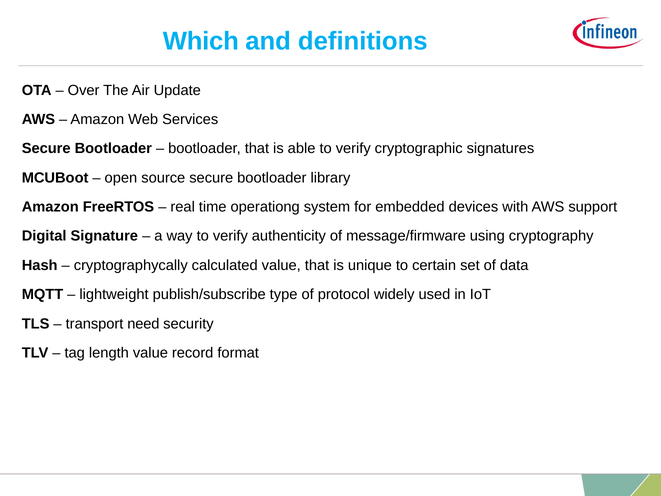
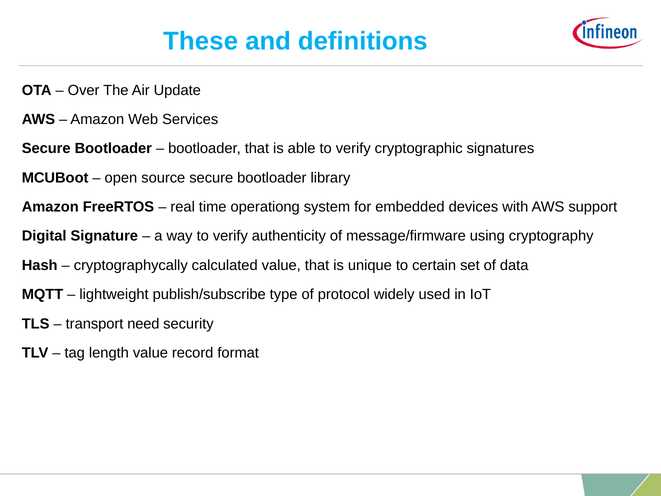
Which: Which -> These
